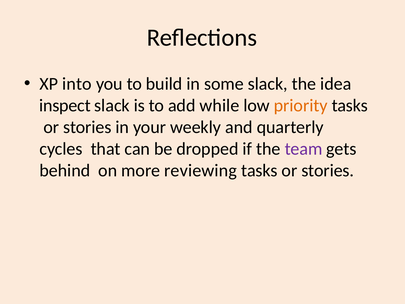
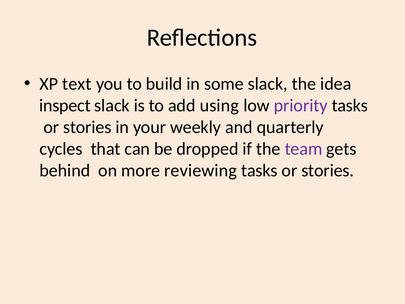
into: into -> text
while: while -> using
priority colour: orange -> purple
